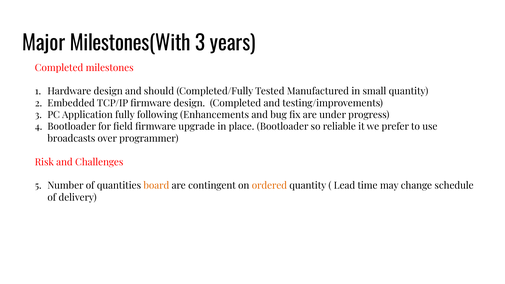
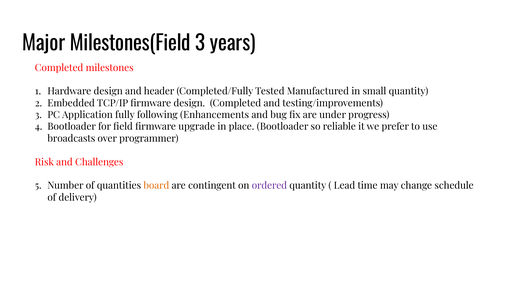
Milestones(With: Milestones(With -> Milestones(Field
should: should -> header
ordered colour: orange -> purple
